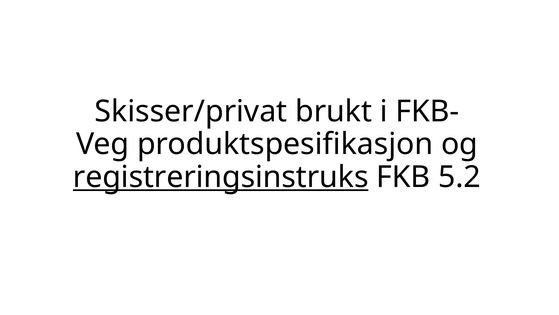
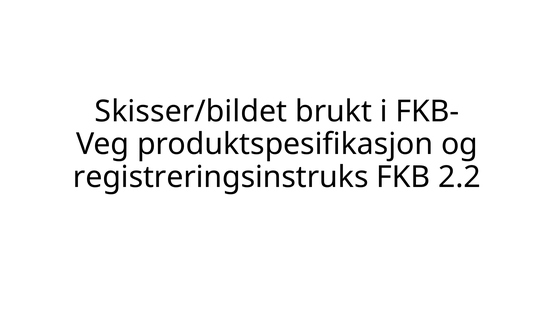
Skisser/privat: Skisser/privat -> Skisser/bildet
registreringsinstruks underline: present -> none
5.2: 5.2 -> 2.2
